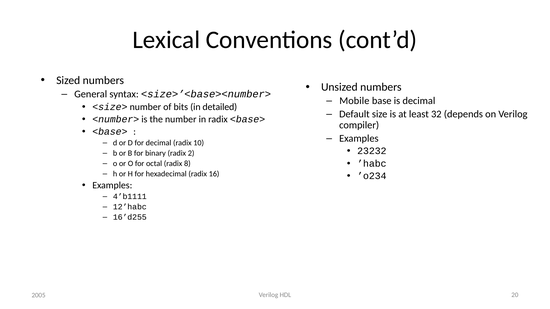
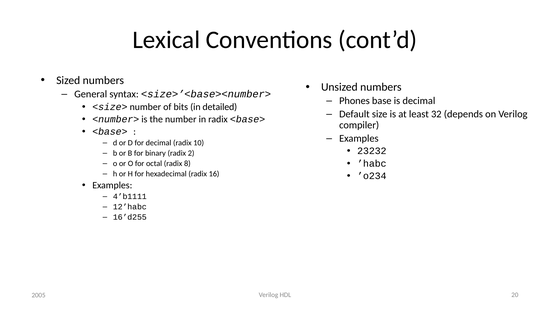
Mobile: Mobile -> Phones
